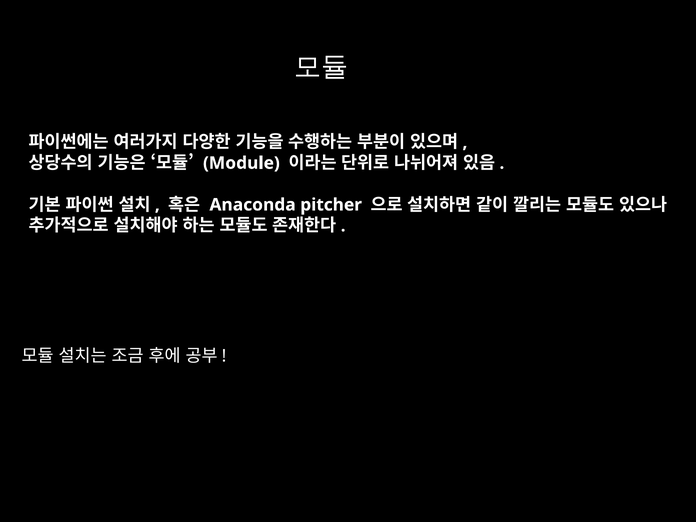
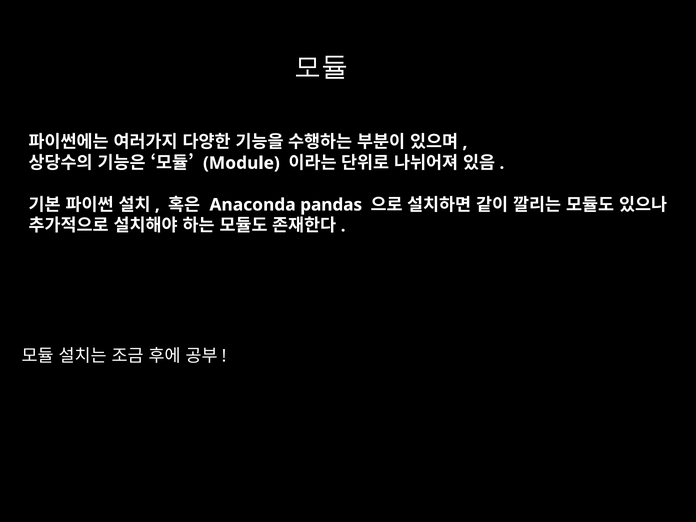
pitcher: pitcher -> pandas
